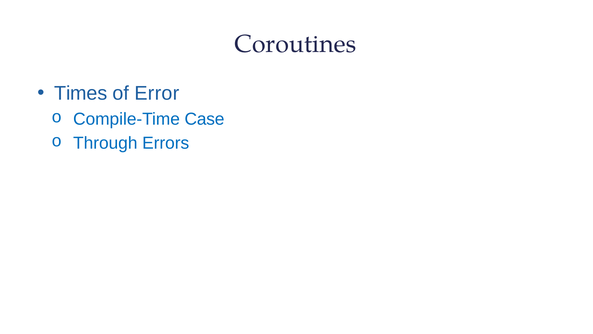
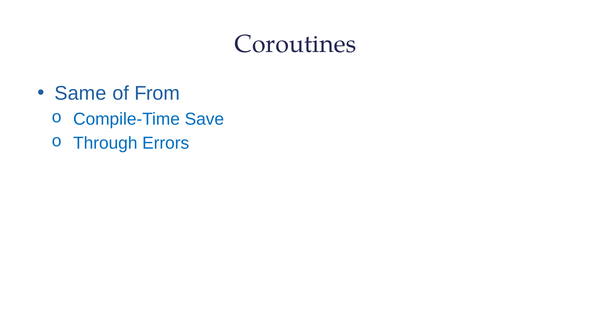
Times: Times -> Same
Error: Error -> From
Case: Case -> Save
